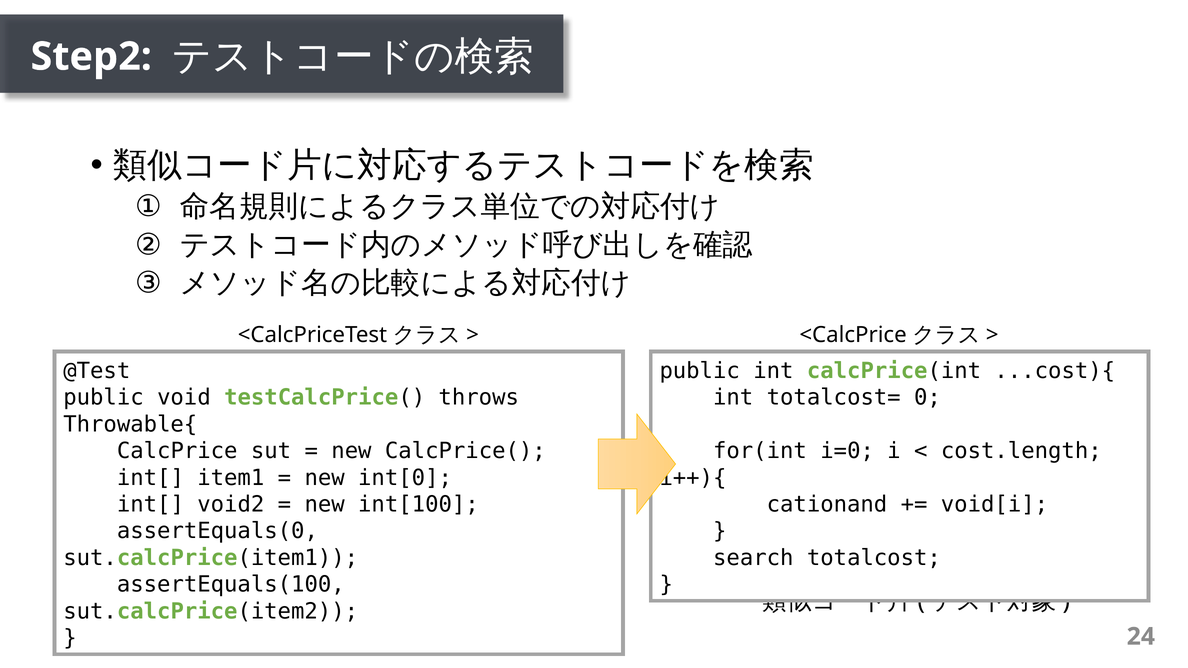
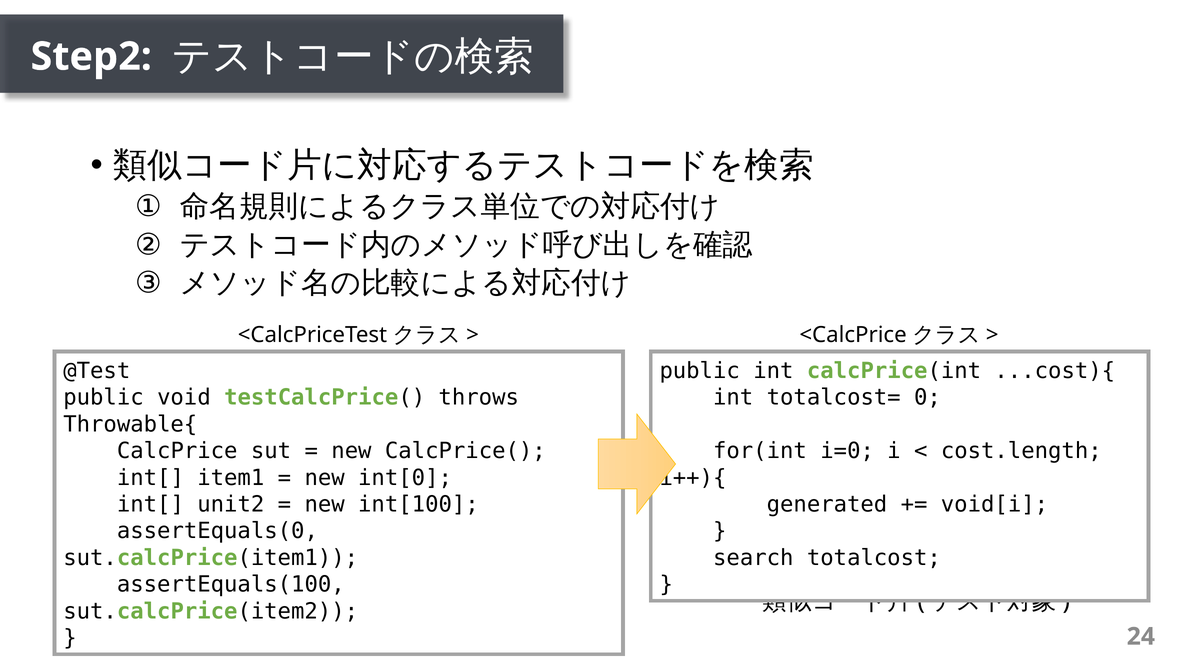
void2: void2 -> unit2
cationand: cationand -> generated
